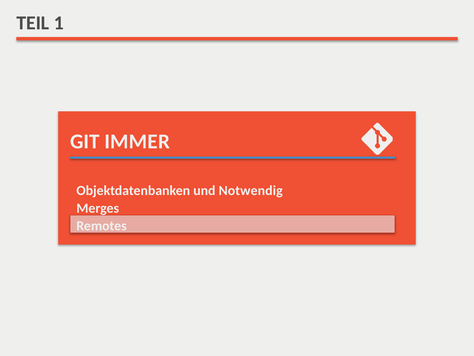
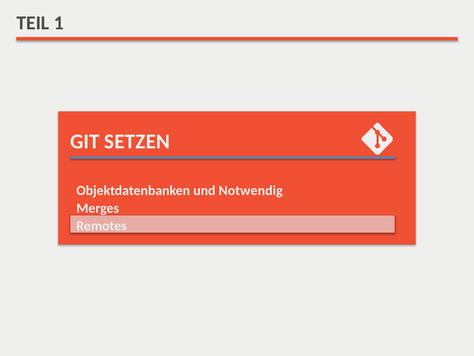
IMMER: IMMER -> SETZEN
